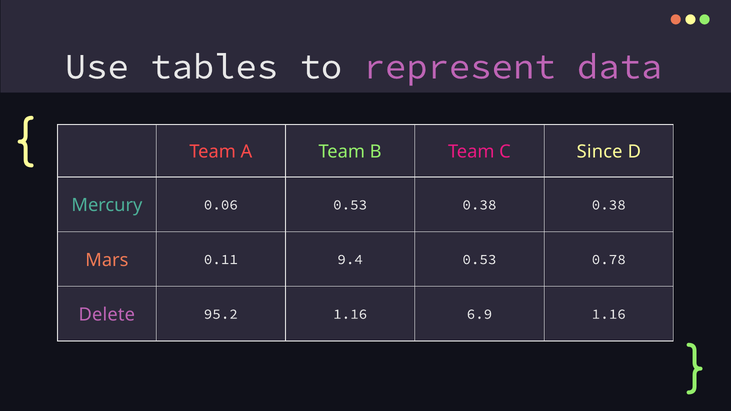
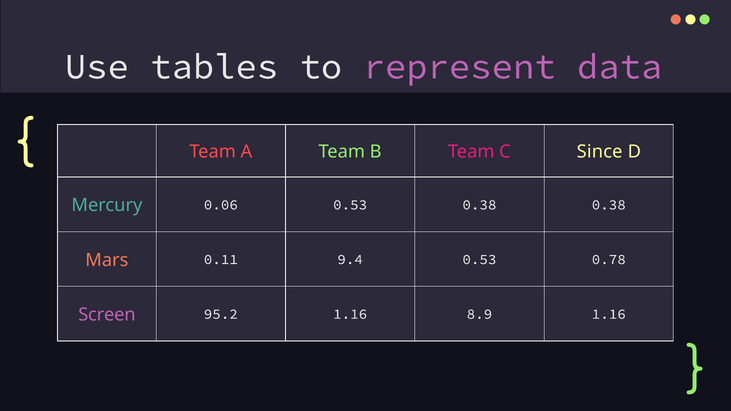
Delete: Delete -> Screen
6.9: 6.9 -> 8.9
